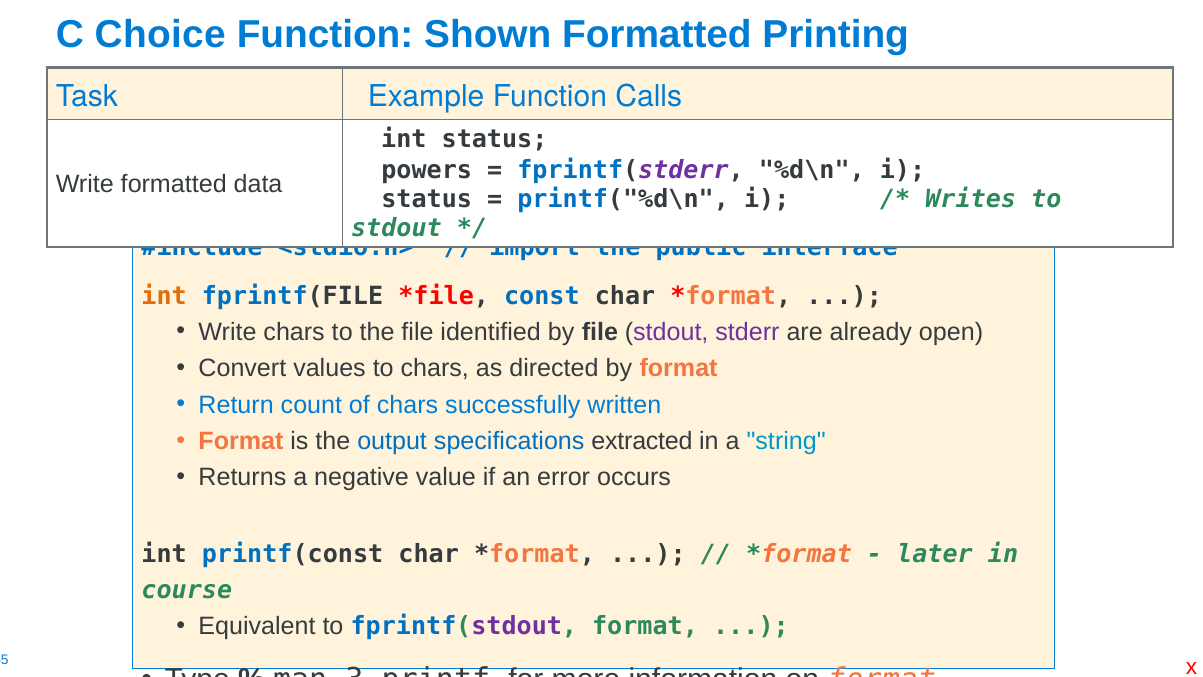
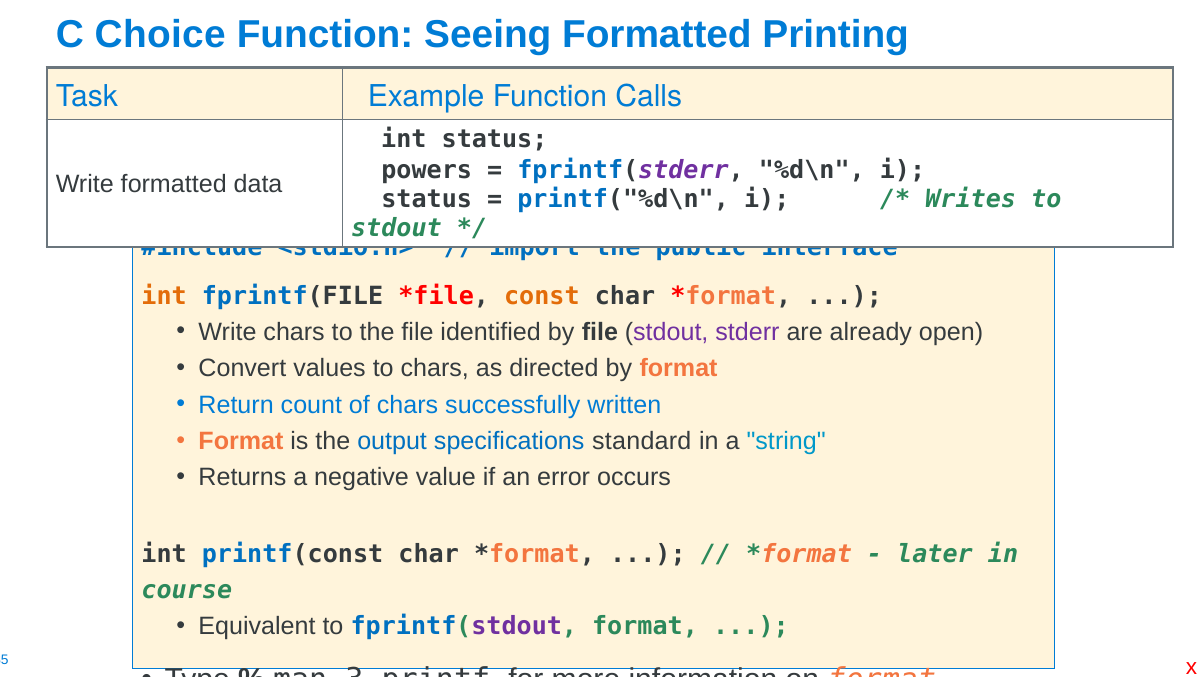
Shown: Shown -> Seeing
const colour: blue -> orange
extracted: extracted -> standard
